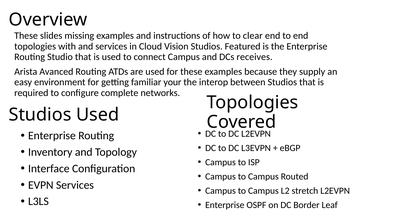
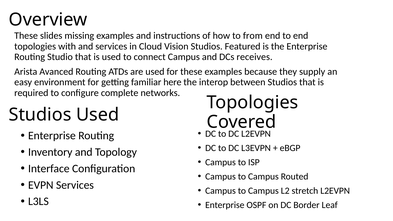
clear: clear -> from
your: your -> here
